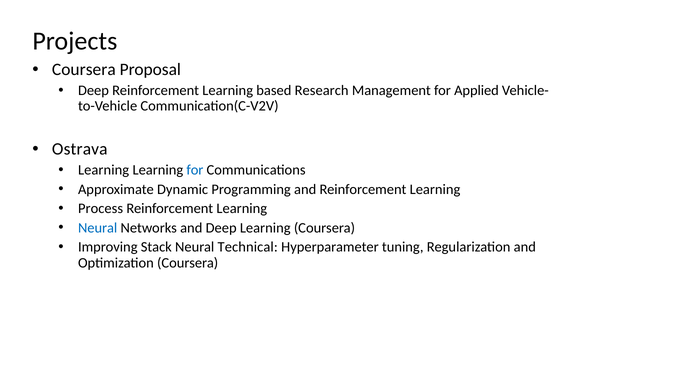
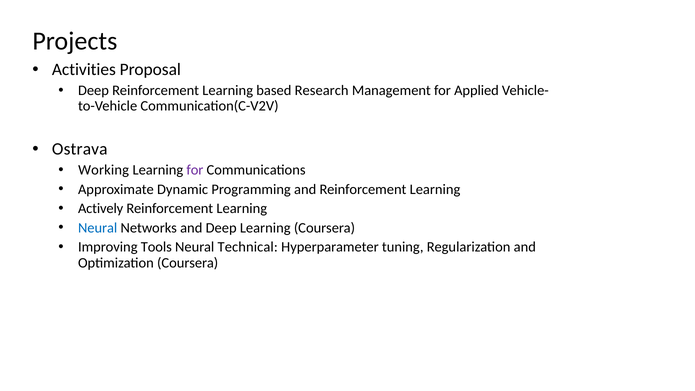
Coursera at (84, 70): Coursera -> Activities
Learning at (104, 170): Learning -> Working
for at (195, 170) colour: blue -> purple
Process: Process -> Actively
Stack: Stack -> Tools
